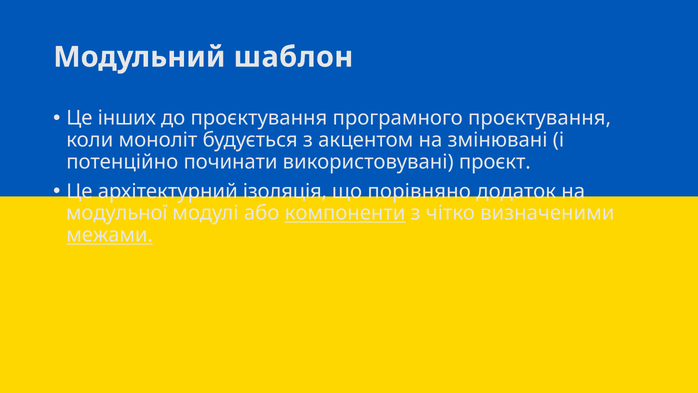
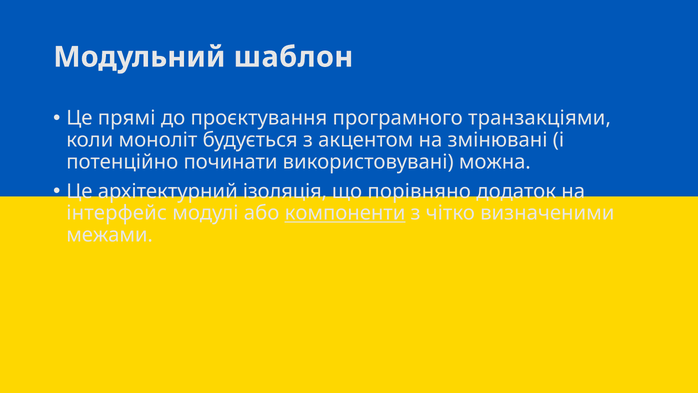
інших: інших -> прямі
програмного проєктування: проєктування -> транзакціями
проєкт: проєкт -> можна
модульної: модульної -> інтерфейс
межами underline: present -> none
